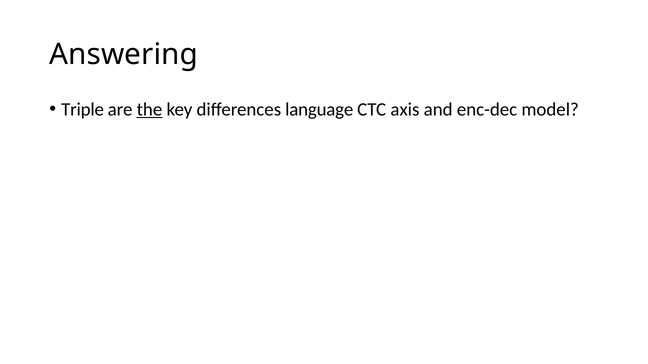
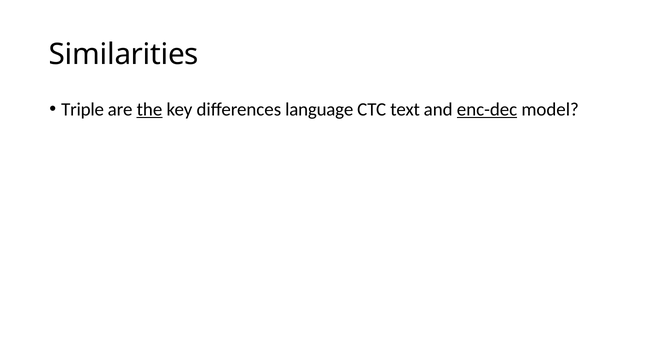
Answering: Answering -> Similarities
axis: axis -> text
enc-dec underline: none -> present
